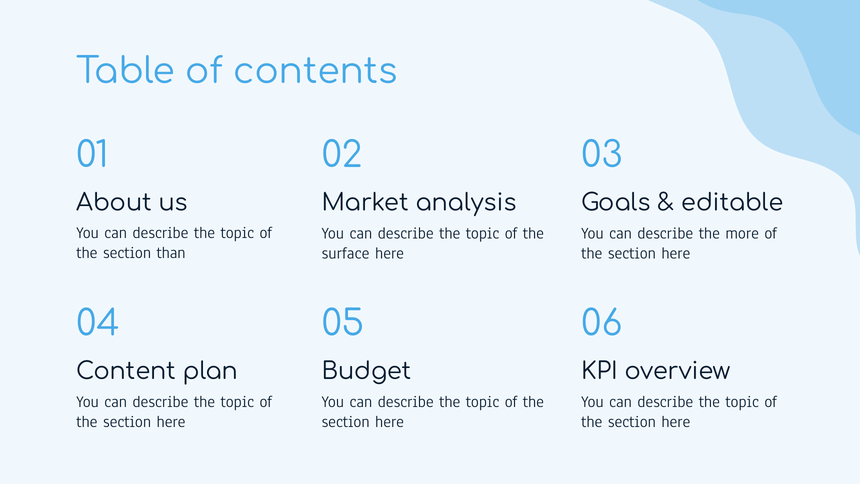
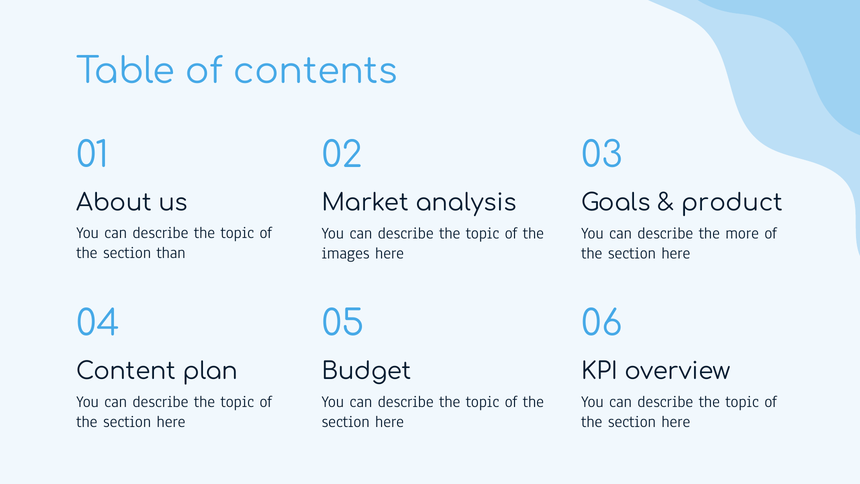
editable: editable -> product
surface: surface -> images
